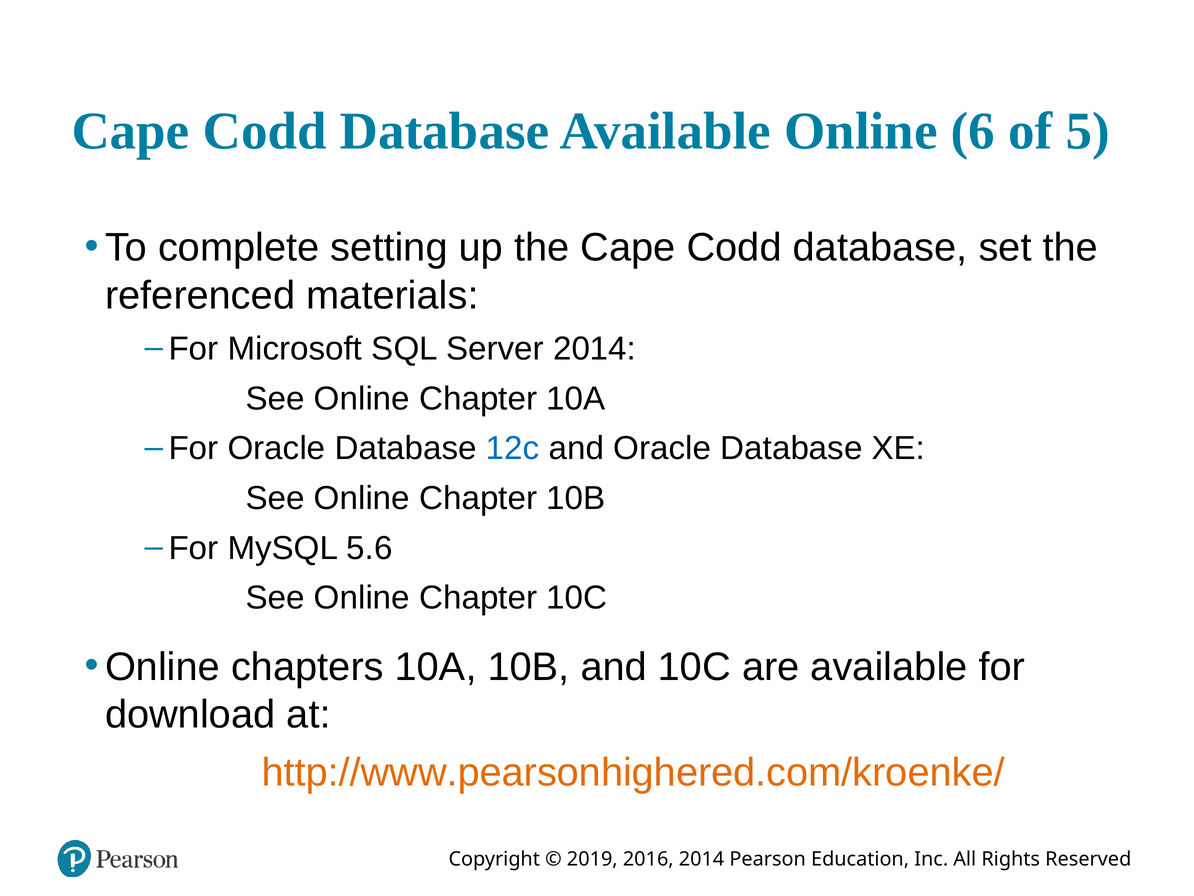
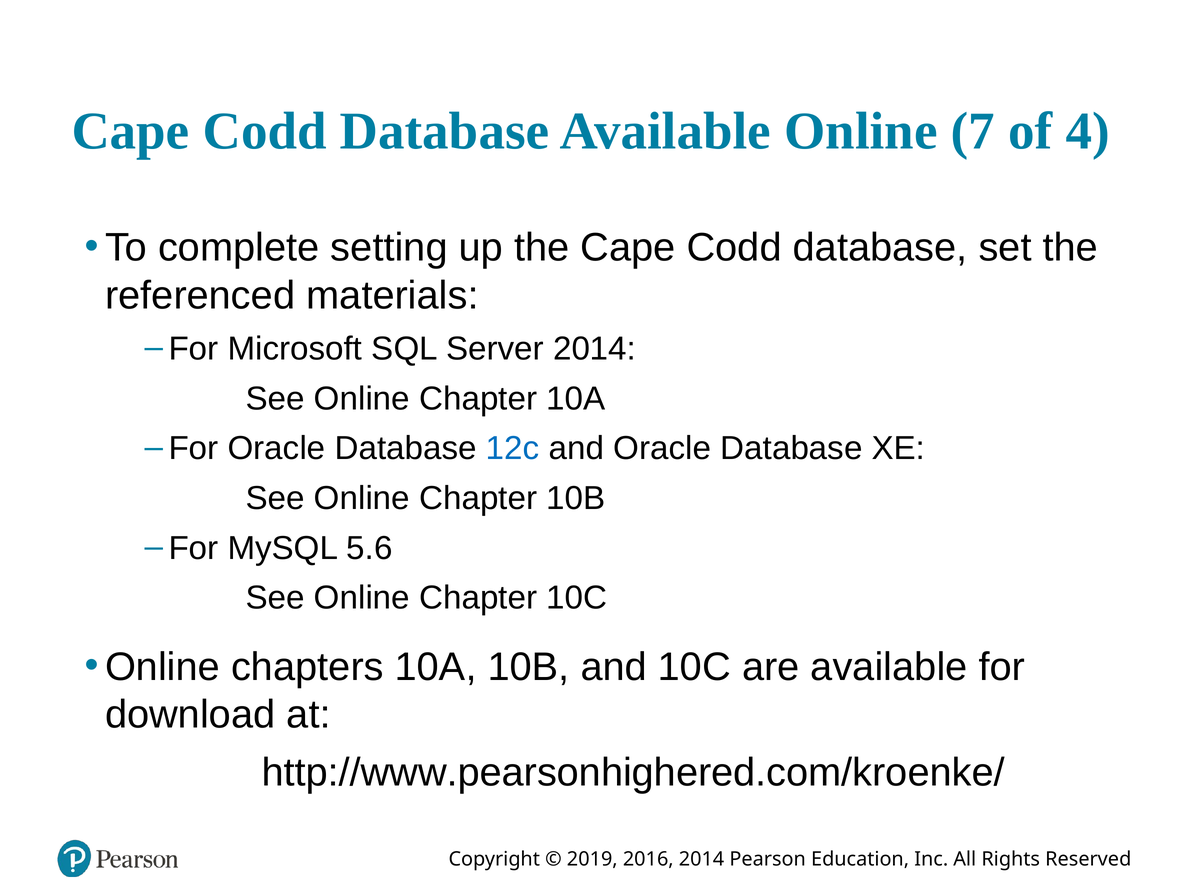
6: 6 -> 7
5: 5 -> 4
http://www.pearsonhighered.com/kroenke/ colour: orange -> black
